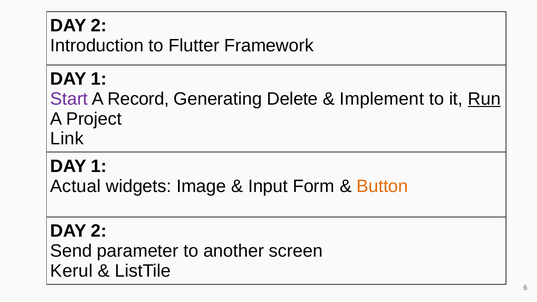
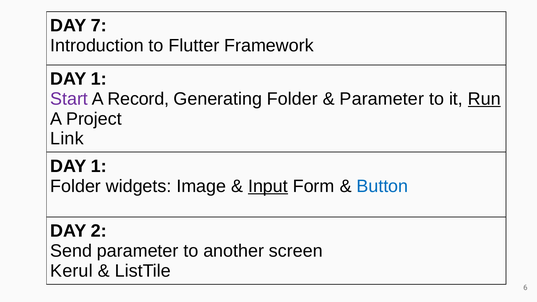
2 at (99, 26): 2 -> 7
Generating Delete: Delete -> Folder
Implement at (382, 99): Implement -> Parameter
Actual at (75, 186): Actual -> Folder
Input underline: none -> present
Button colour: orange -> blue
